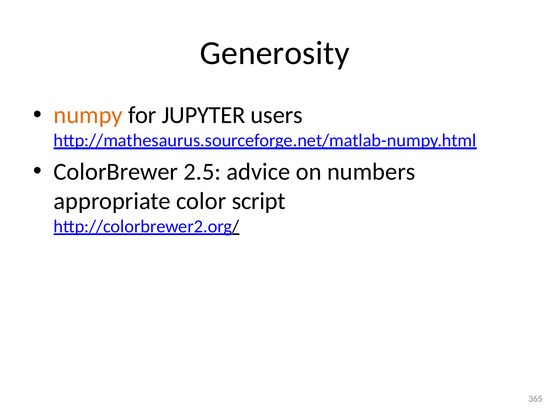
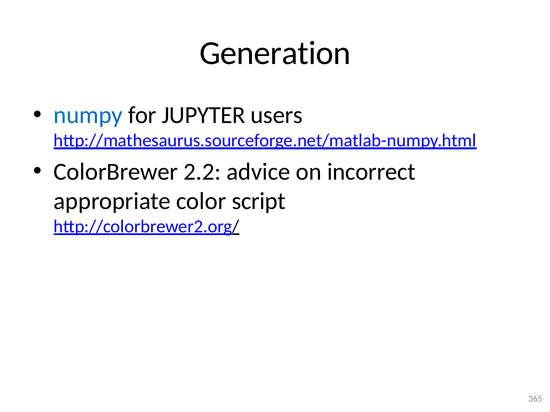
Generosity: Generosity -> Generation
numpy colour: orange -> blue
2.5: 2.5 -> 2.2
numbers: numbers -> incorrect
